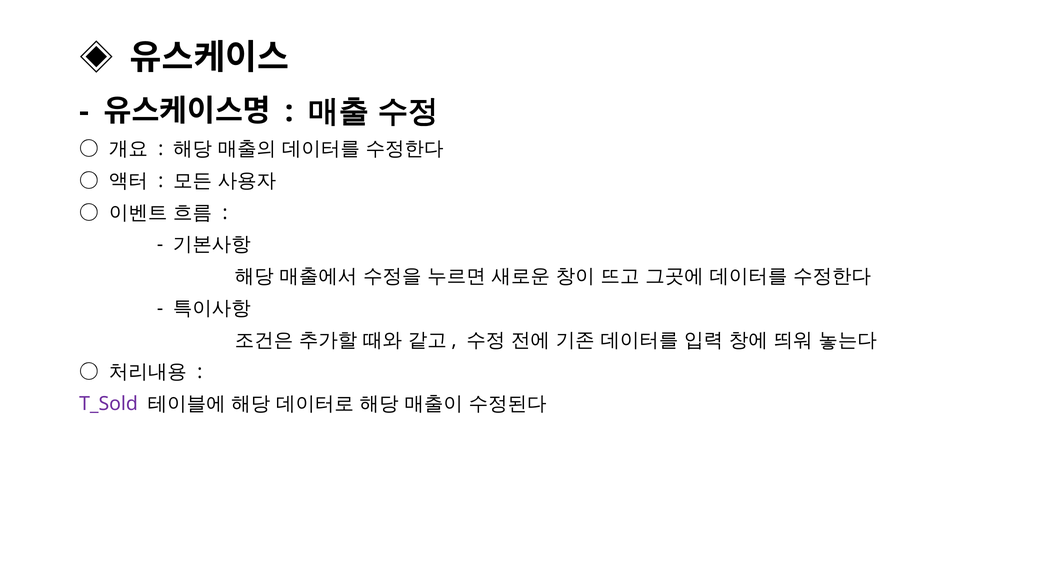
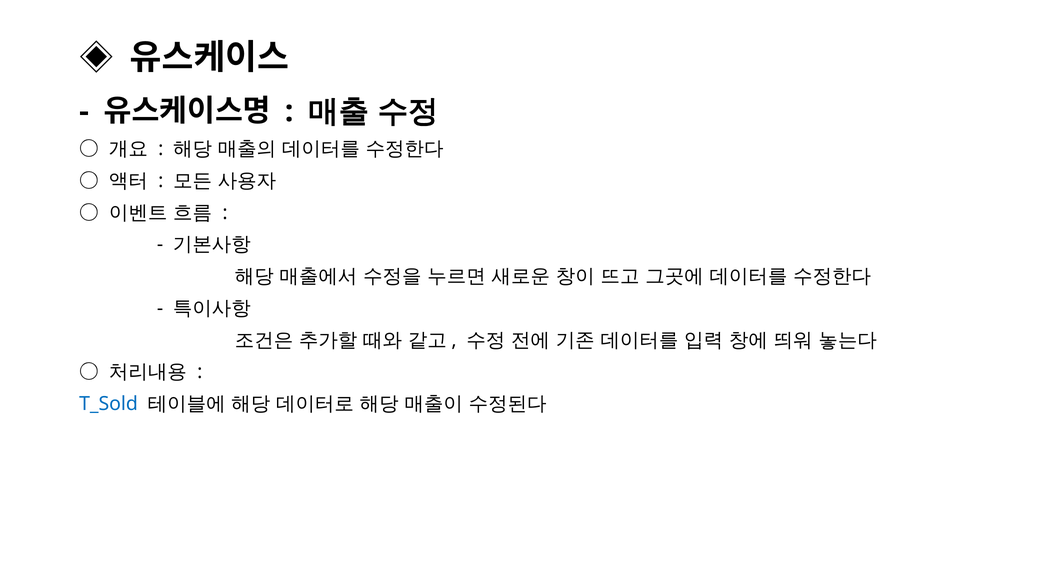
T_Sold colour: purple -> blue
